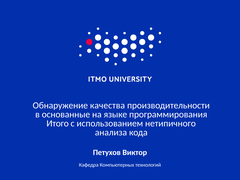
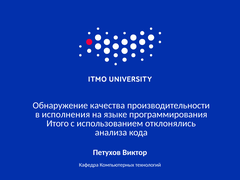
основанные: основанные -> исполнения
нетипичного: нетипичного -> отклонялись
